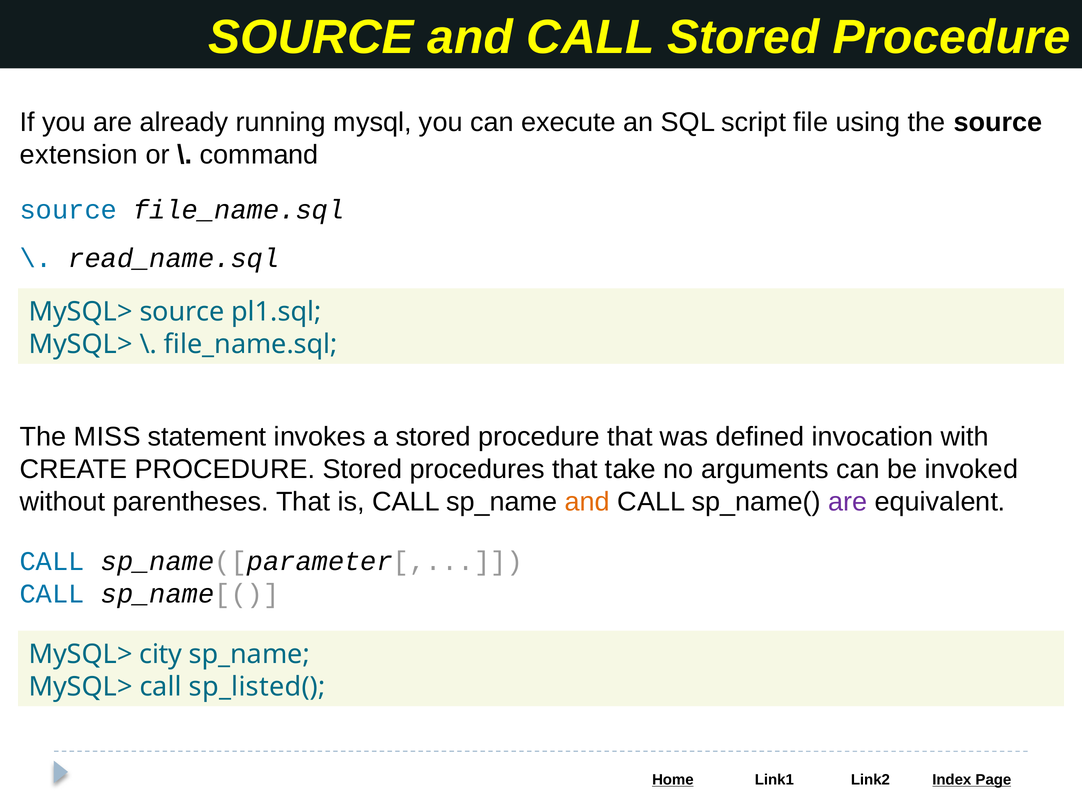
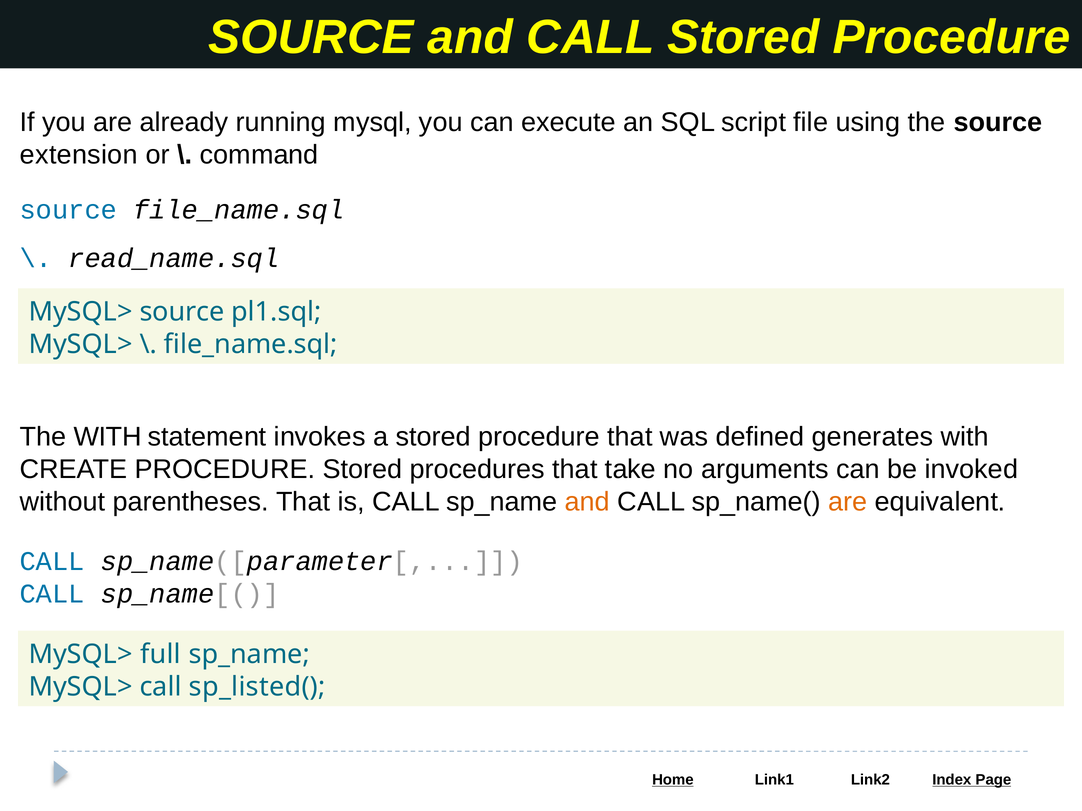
The MISS: MISS -> WITH
invocation: invocation -> generates
are at (848, 502) colour: purple -> orange
city: city -> full
